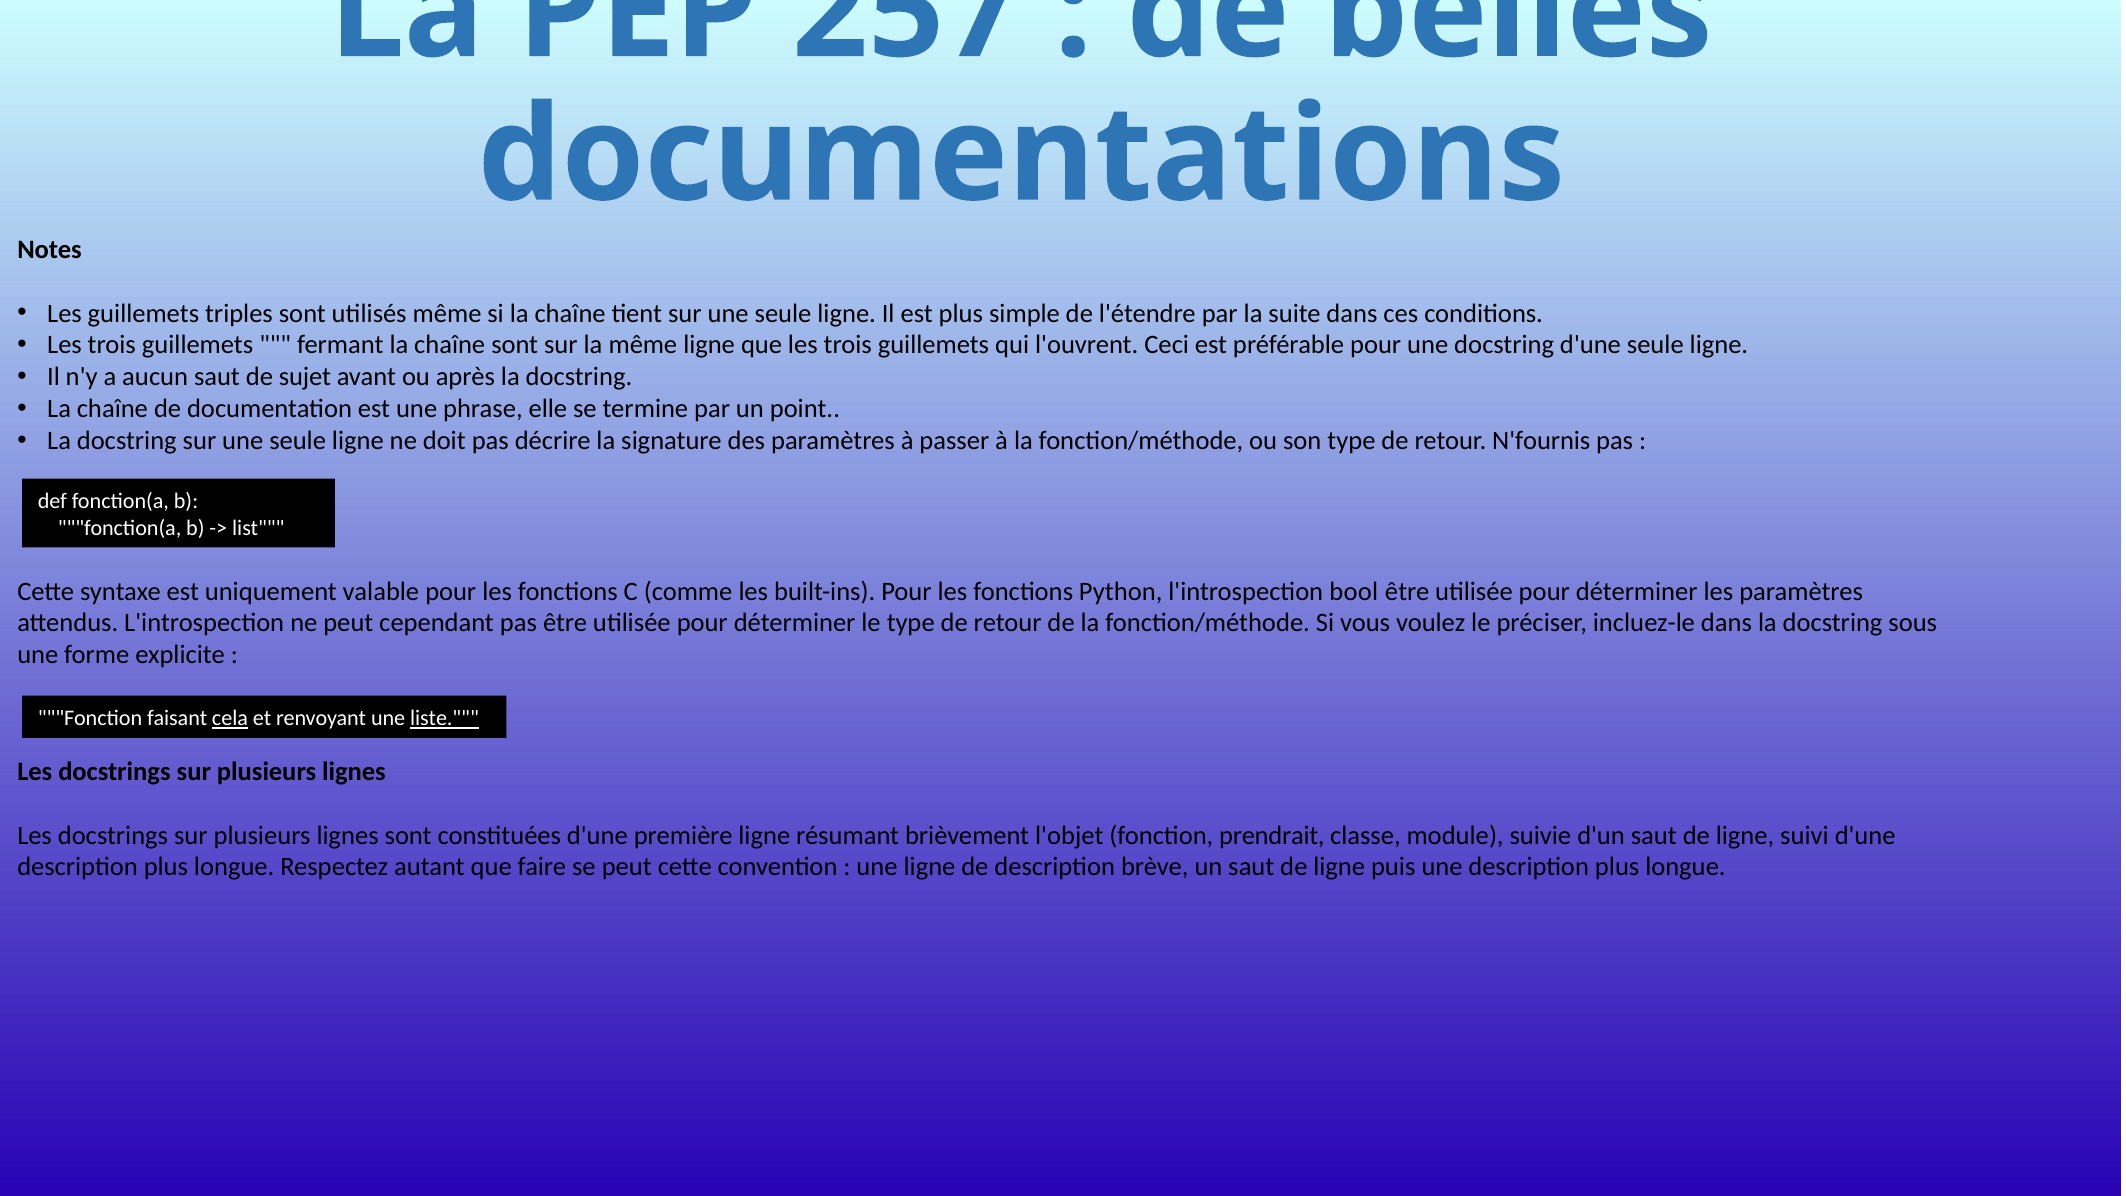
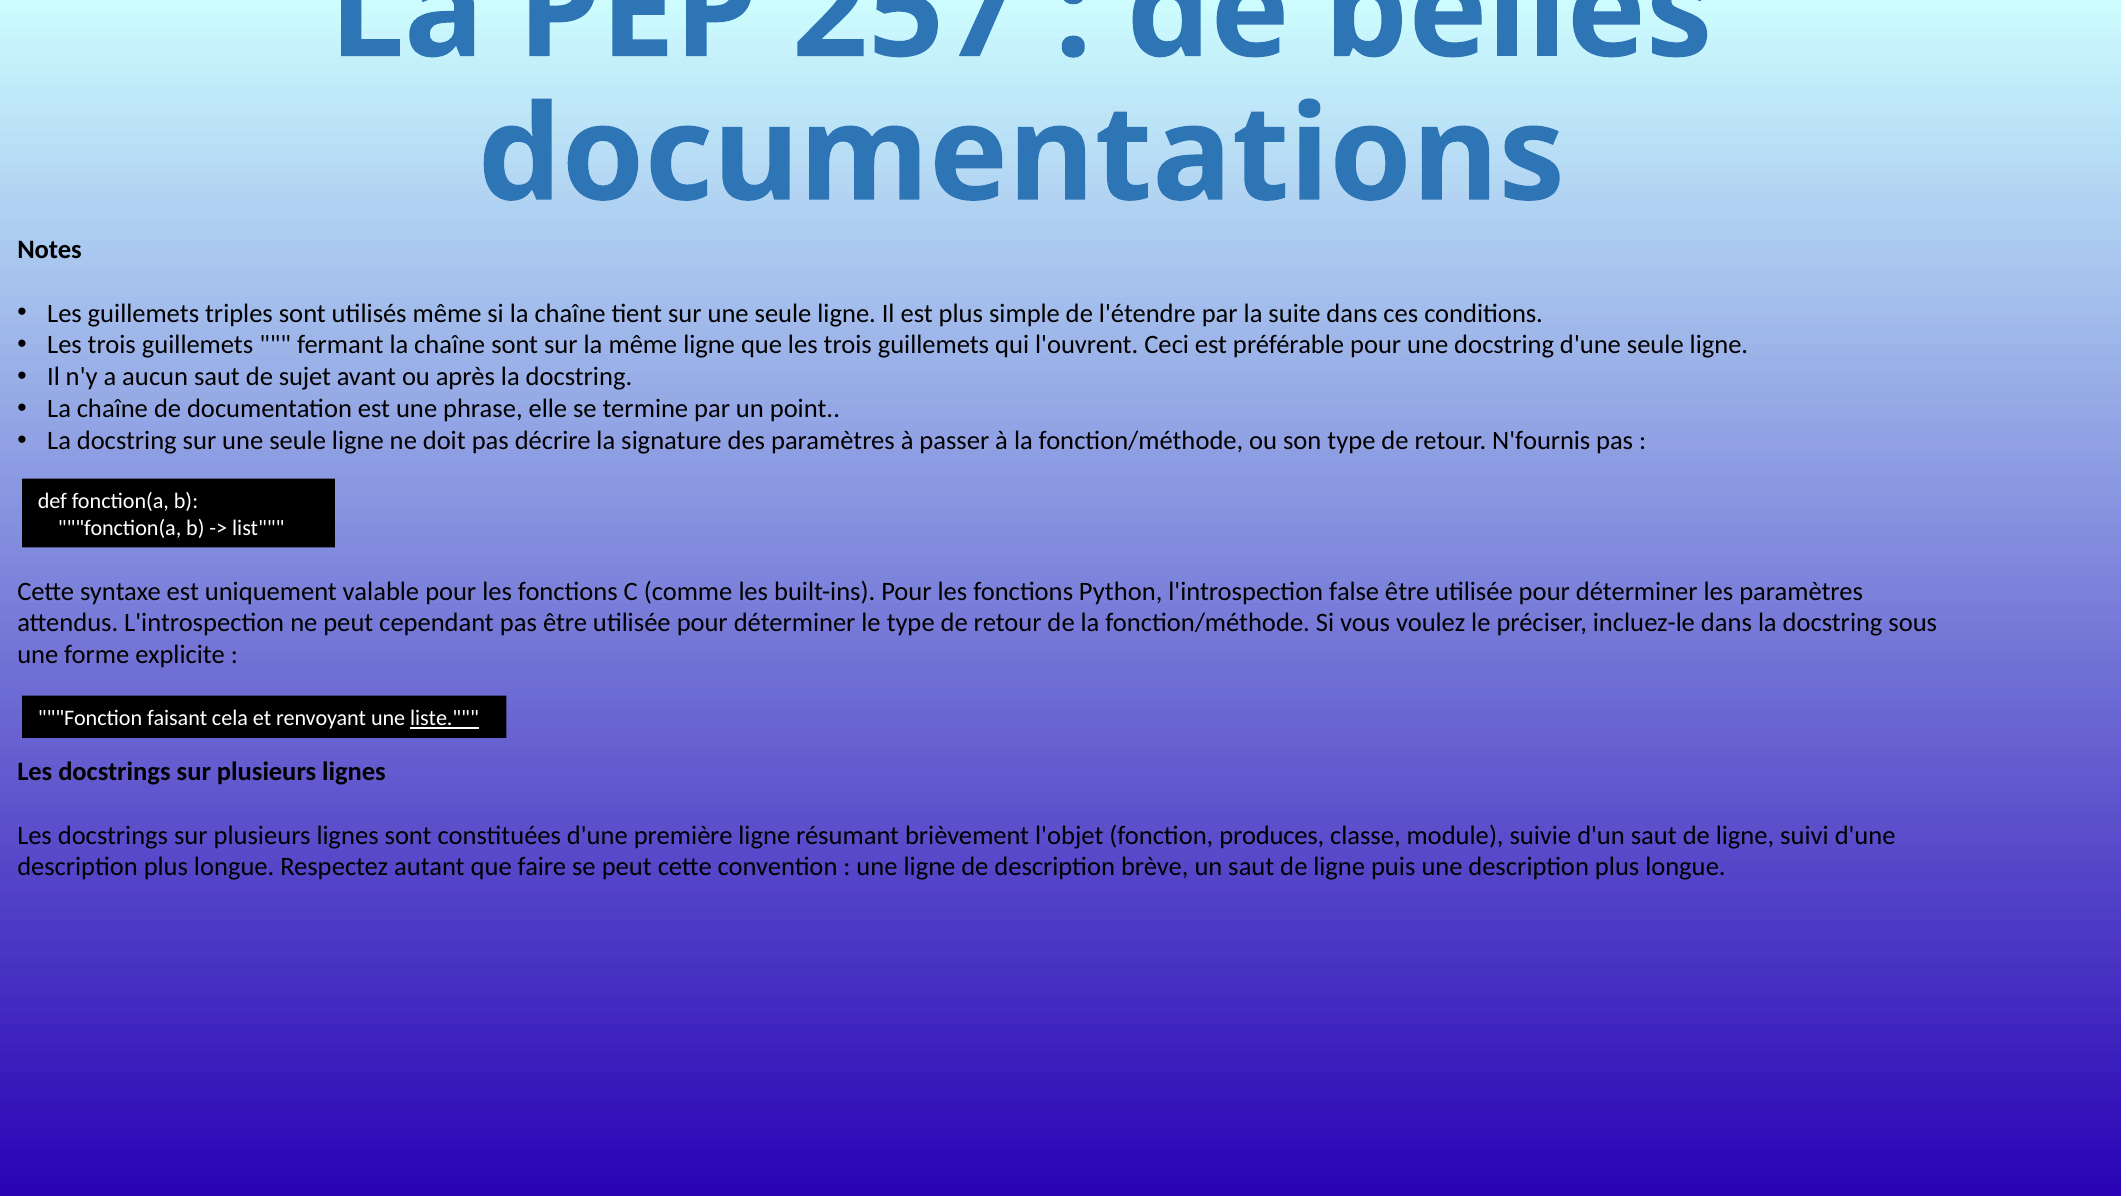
bool: bool -> false
cela underline: present -> none
prendrait: prendrait -> produces
